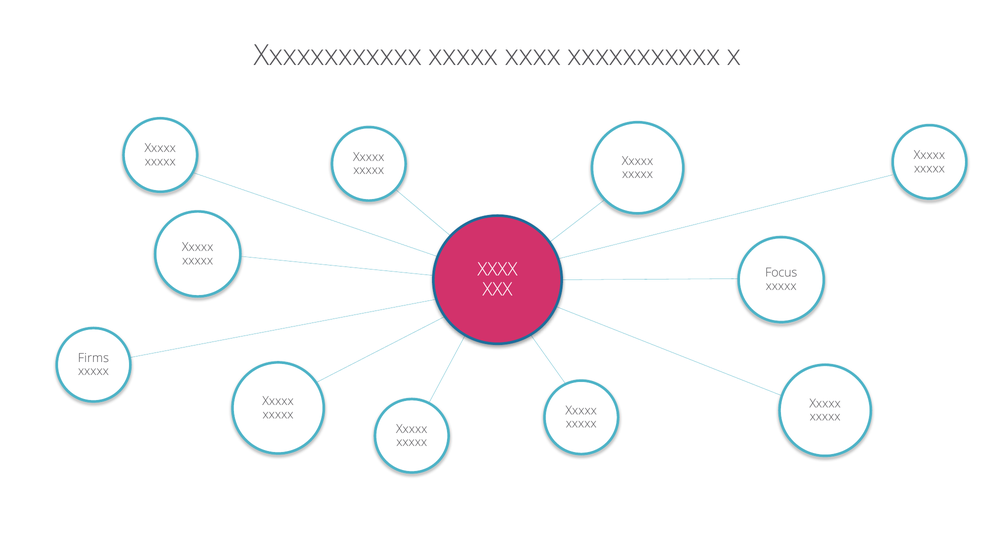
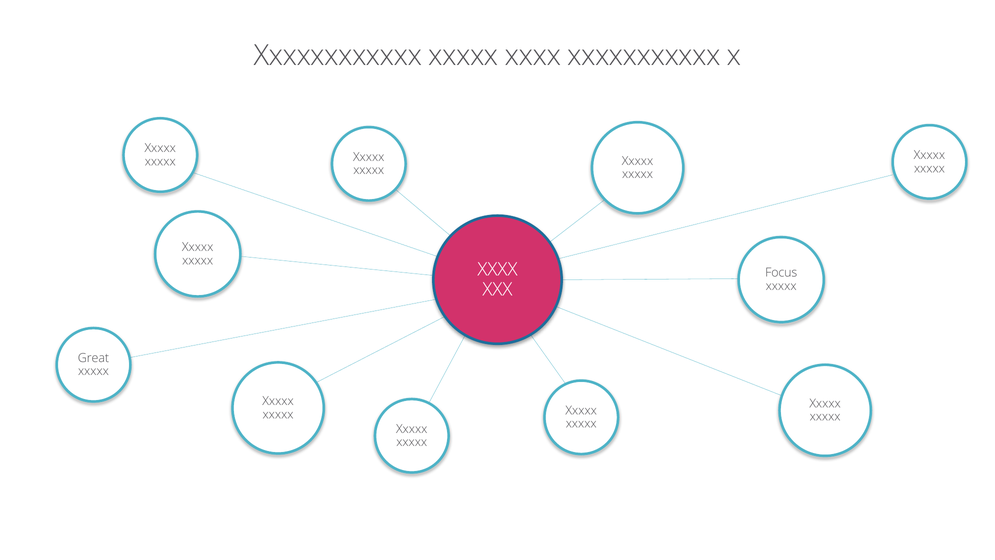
Firms: Firms -> Great
